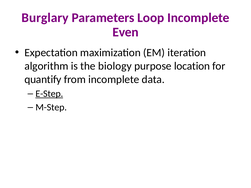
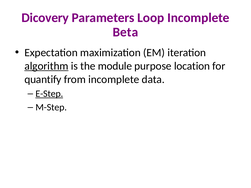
Burglary: Burglary -> Dicovery
Even: Even -> Beta
algorithm underline: none -> present
biology: biology -> module
